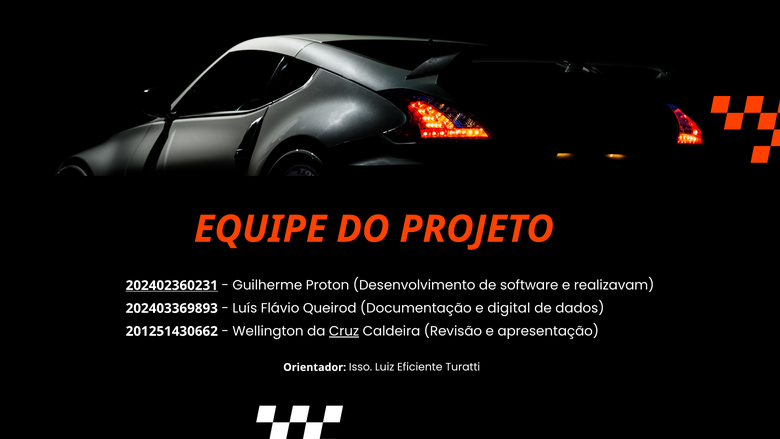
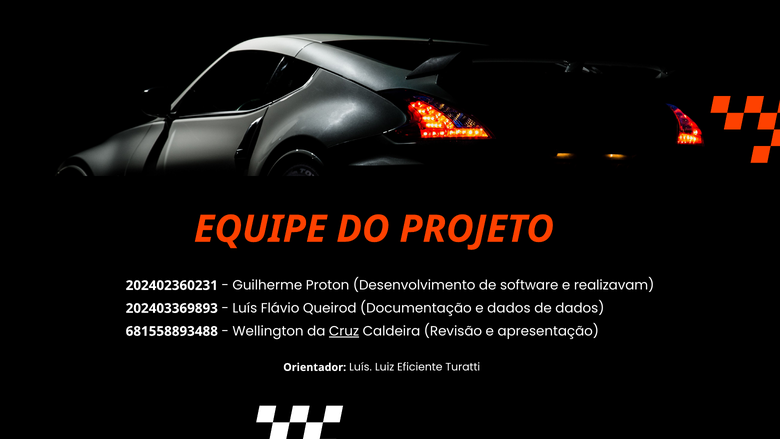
202402360231 underline: present -> none
e digital: digital -> dados
201251430662: 201251430662 -> 681558893488
Orientador Isso: Isso -> Luís
